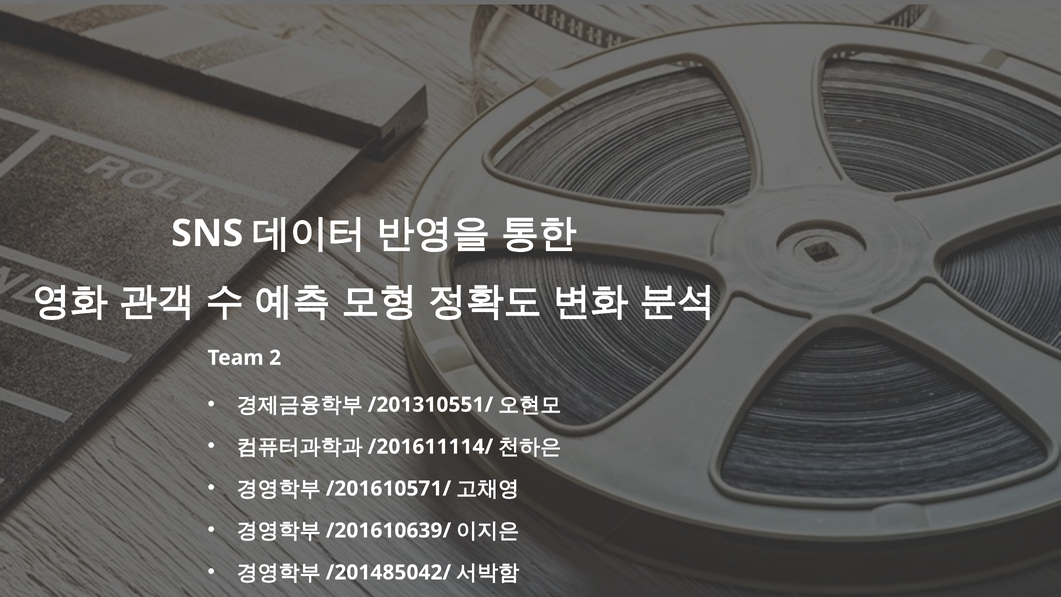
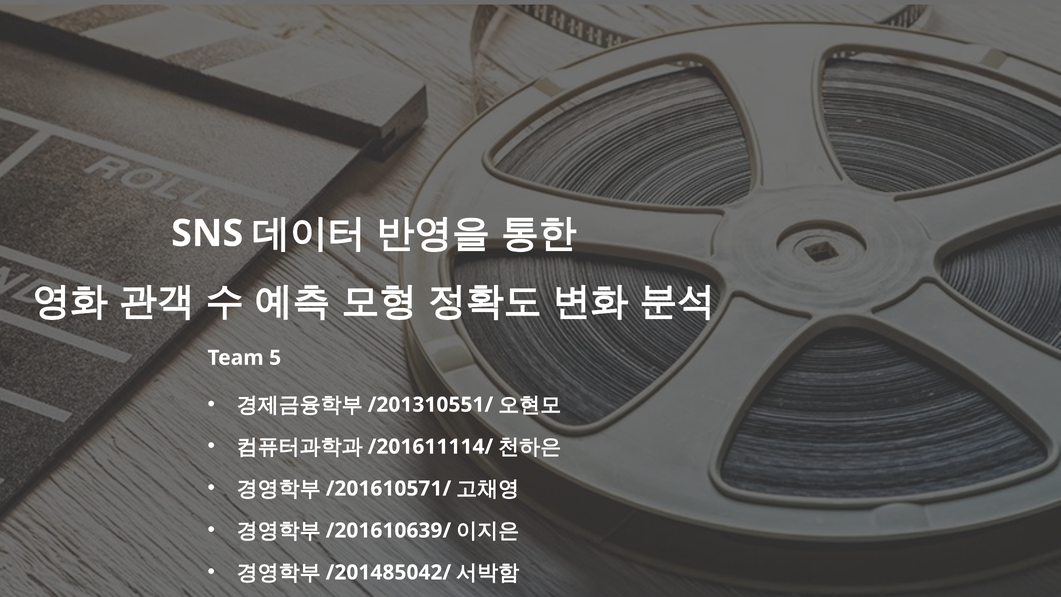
2: 2 -> 5
